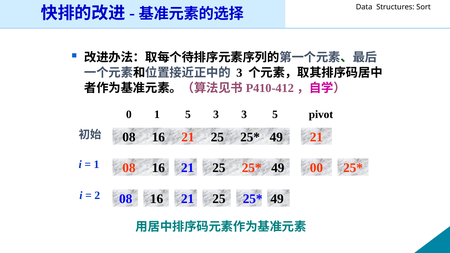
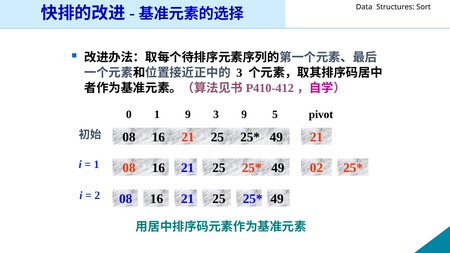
1 5: 5 -> 9
3 3: 3 -> 9
00: 00 -> 02
